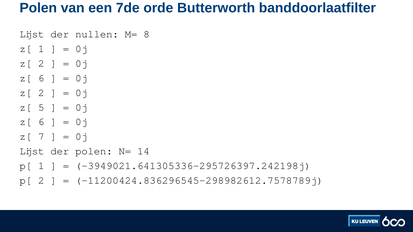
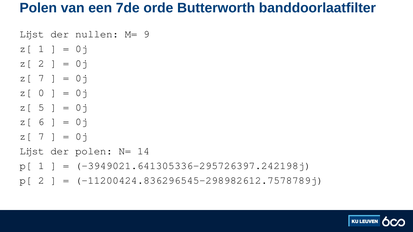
8: 8 -> 9
6 at (41, 78): 6 -> 7
2 at (41, 93): 2 -> 0
